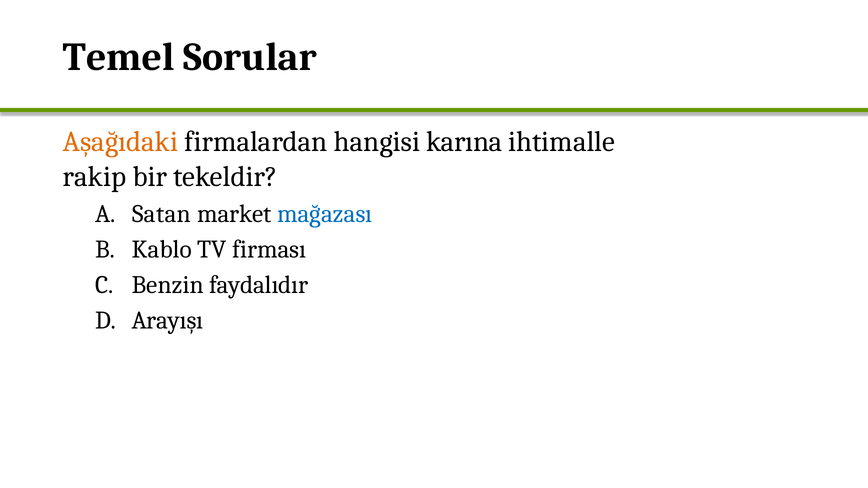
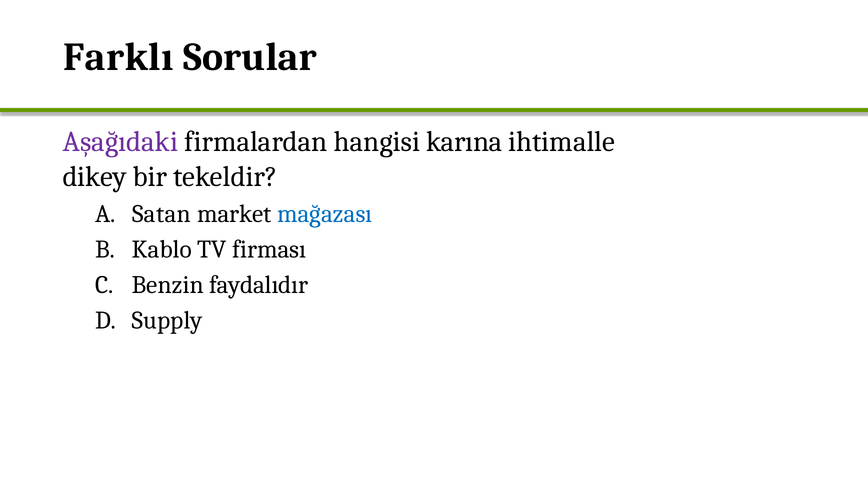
Temel: Temel -> Farklı
Aşağıdaki colour: orange -> purple
rakip: rakip -> dikey
Arayışı: Arayışı -> Supply
